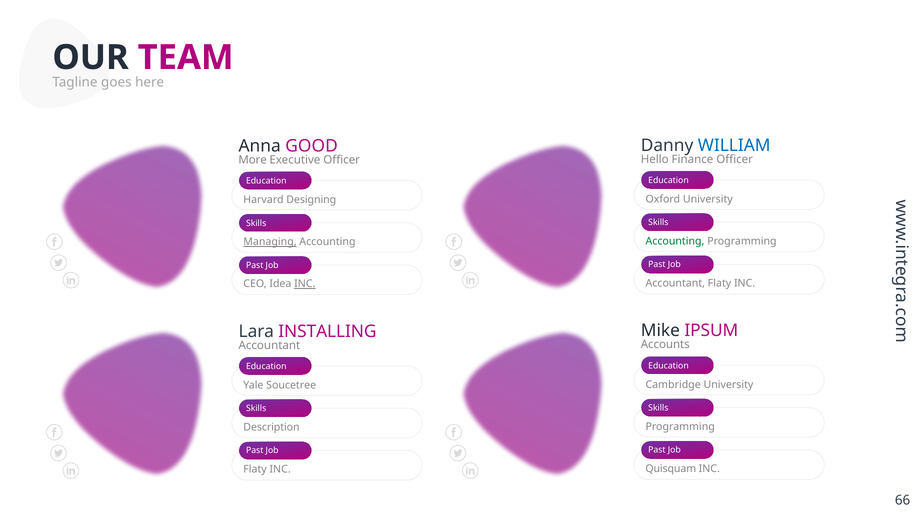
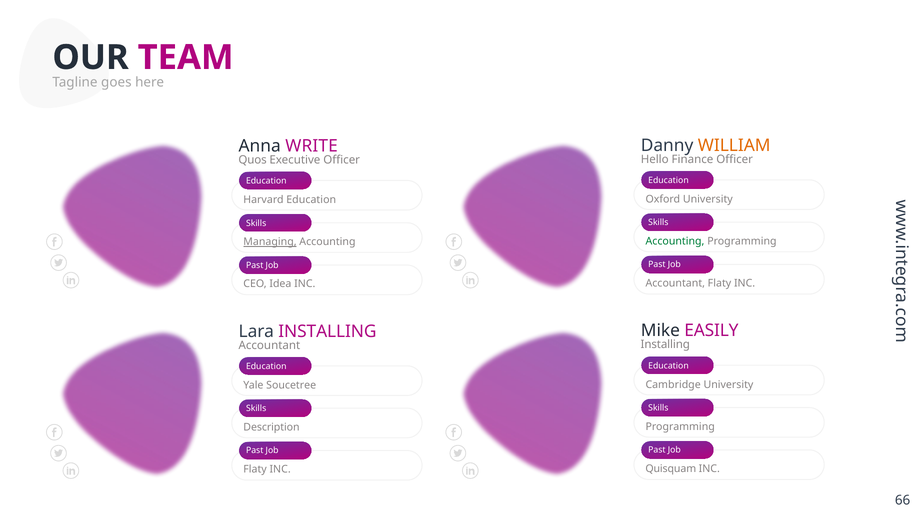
WILLIAM colour: blue -> orange
GOOD: GOOD -> WRITE
More: More -> Quos
Harvard Designing: Designing -> Education
INC at (305, 284) underline: present -> none
IPSUM: IPSUM -> EASILY
Accounts at (665, 345): Accounts -> Installing
